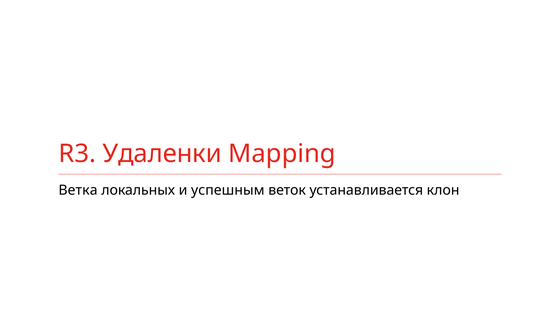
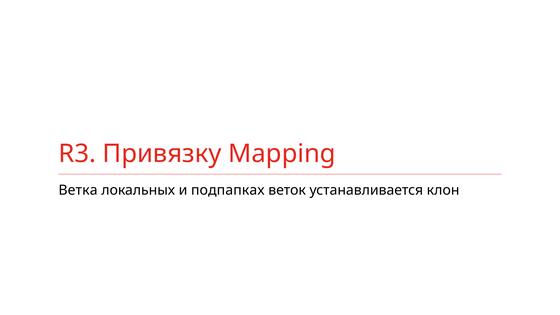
Удаленки: Удаленки -> Привязку
успешным: успешным -> подпапках
